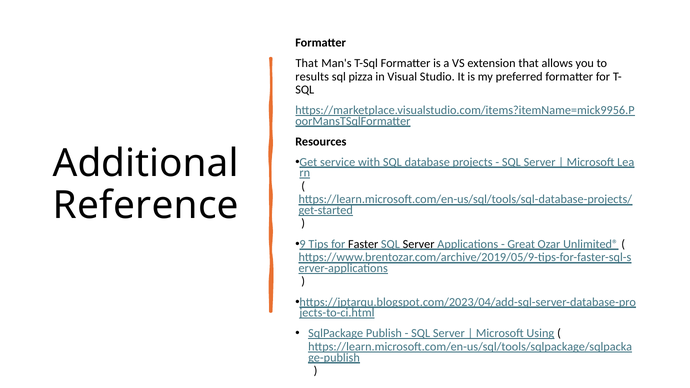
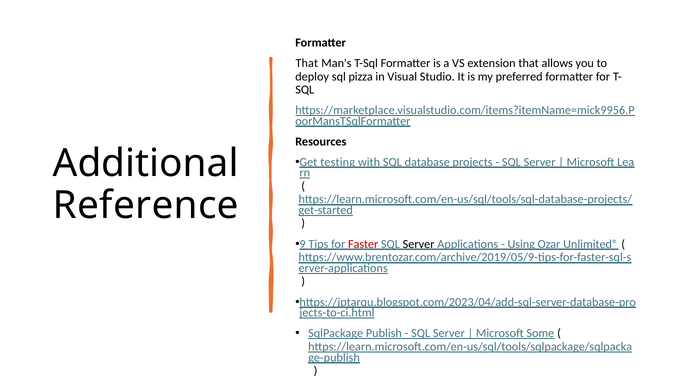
results: results -> deploy
service: service -> testing
Faster colour: black -> red
Great: Great -> Using
Using: Using -> Some
